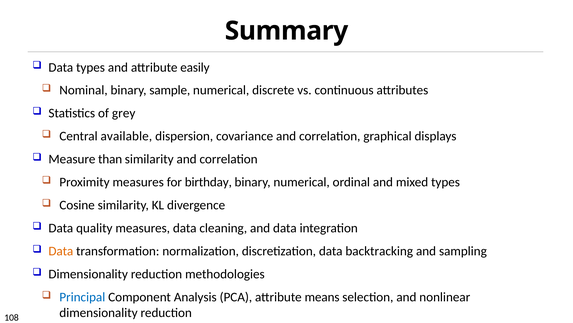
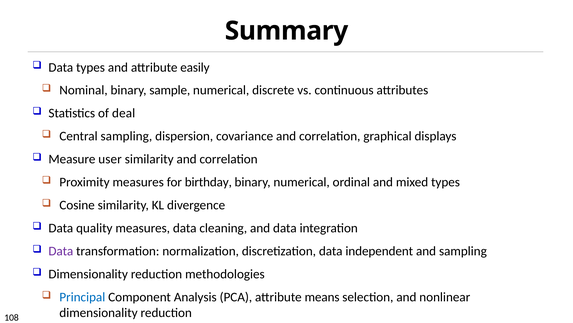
grey: grey -> deal
Central available: available -> sampling
than: than -> user
Data at (61, 251) colour: orange -> purple
backtracking: backtracking -> independent
